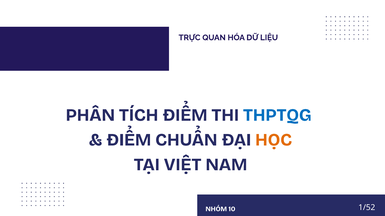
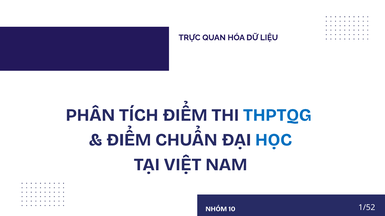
HỌC colour: orange -> blue
